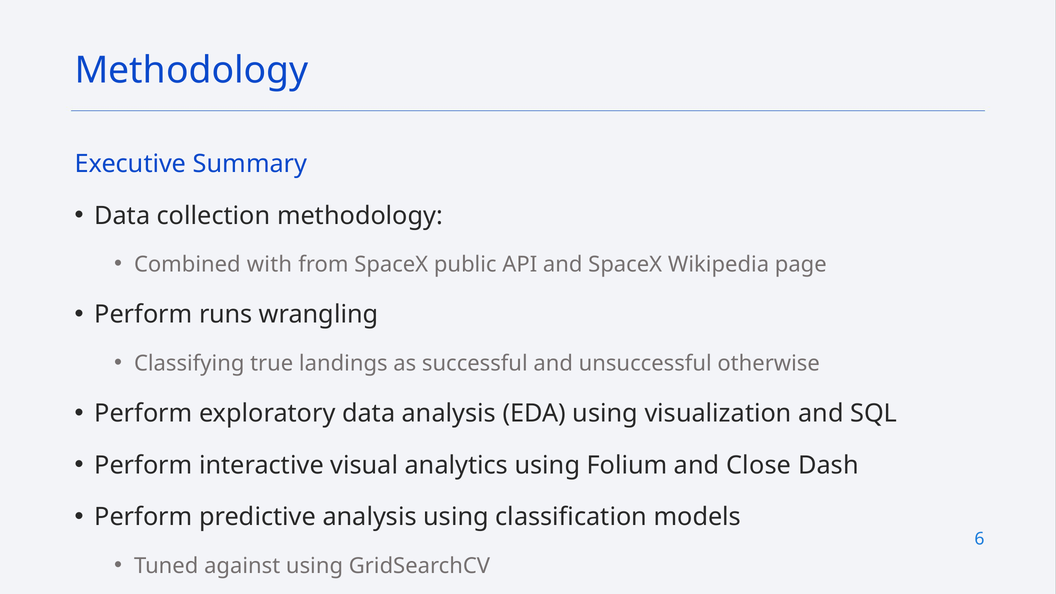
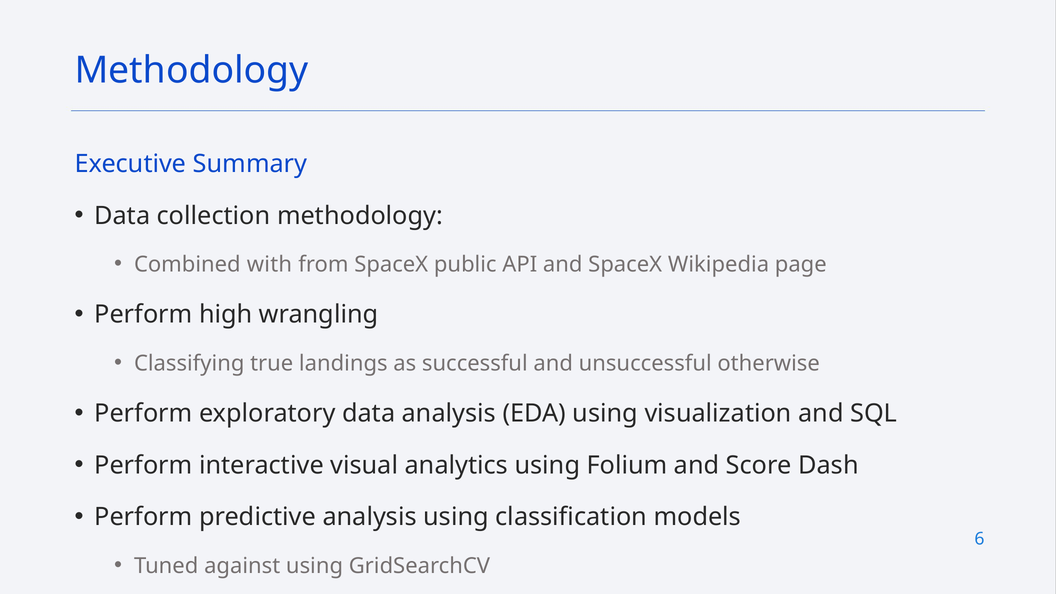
runs: runs -> high
Close: Close -> Score
